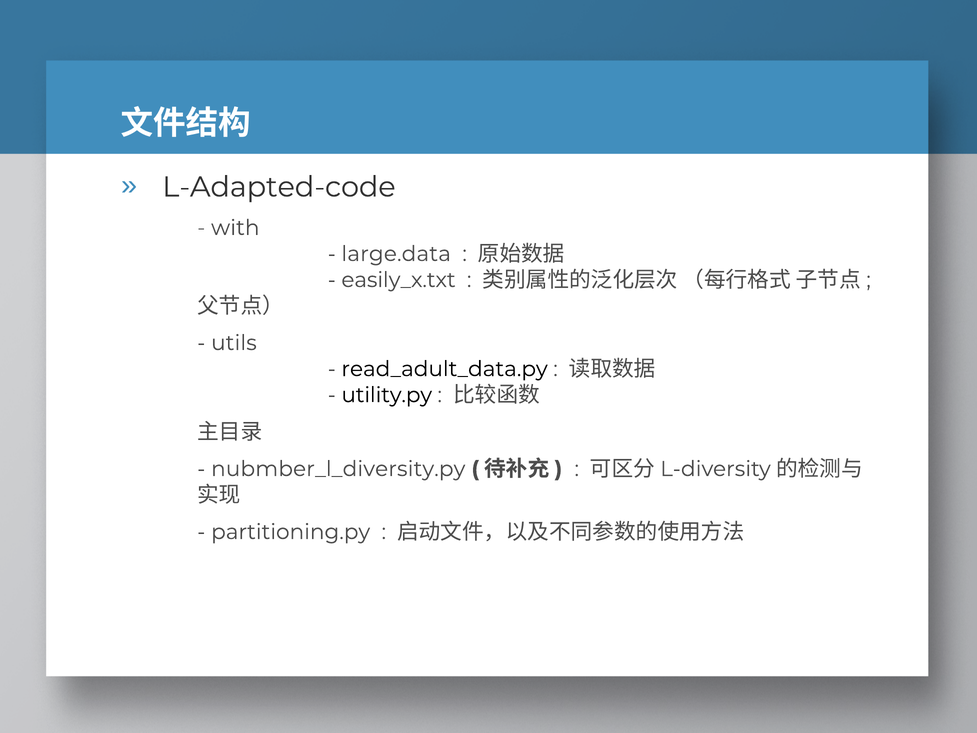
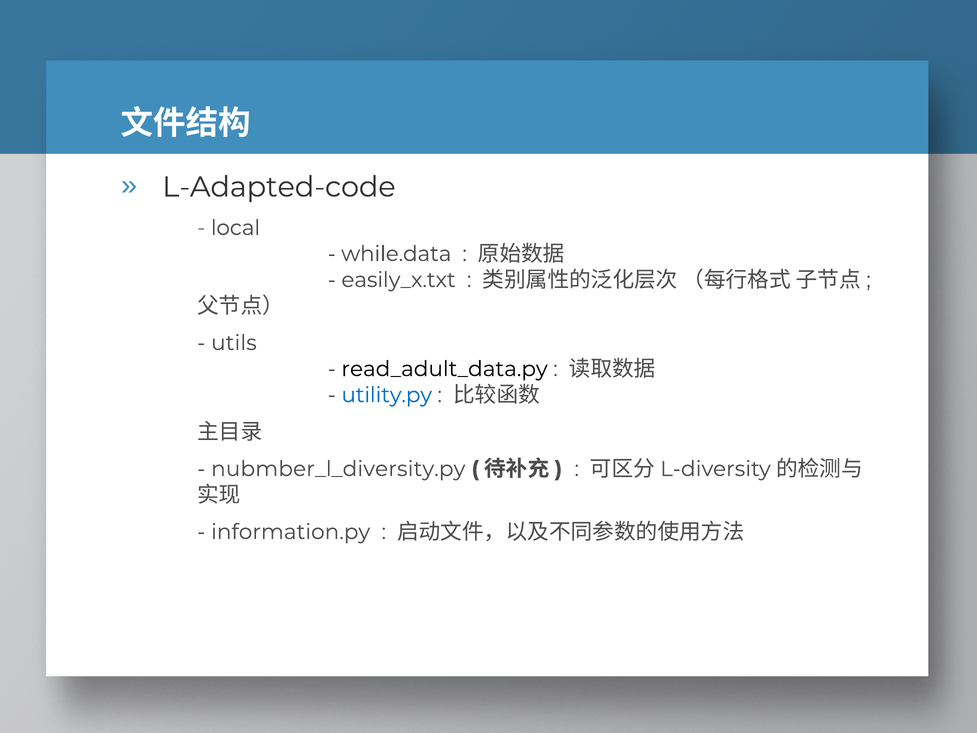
with: with -> local
large.data: large.data -> while.data
utility.py colour: black -> blue
partitioning.py: partitioning.py -> information.py
